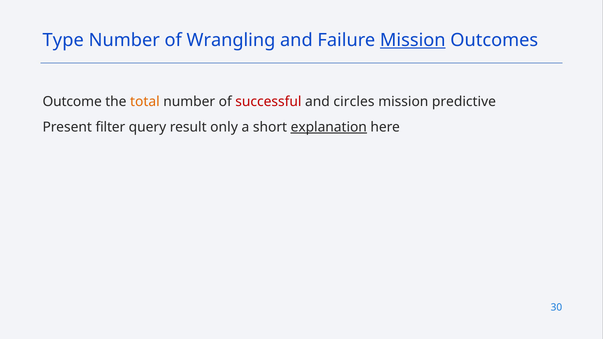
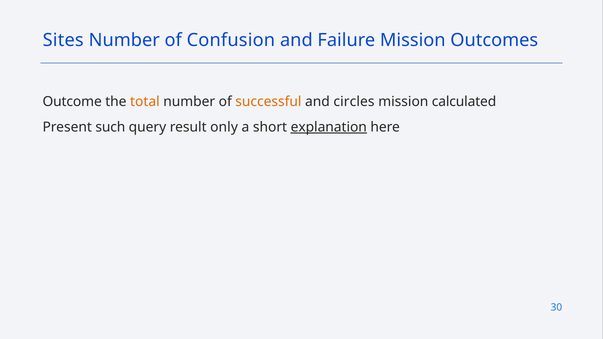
Type: Type -> Sites
Wrangling: Wrangling -> Confusion
Mission at (413, 40) underline: present -> none
successful colour: red -> orange
predictive: predictive -> calculated
filter: filter -> such
